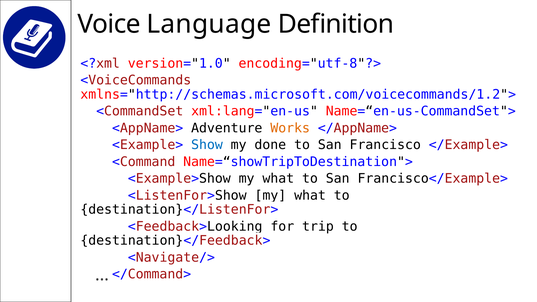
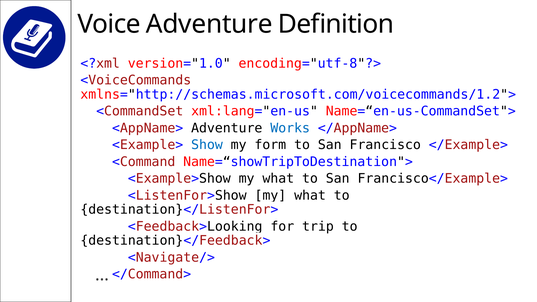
Voice Language: Language -> Adventure
Works colour: orange -> blue
done: done -> form
